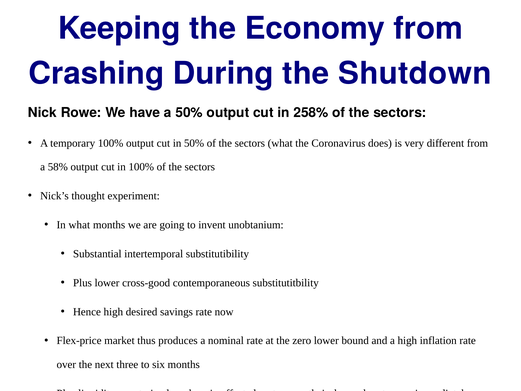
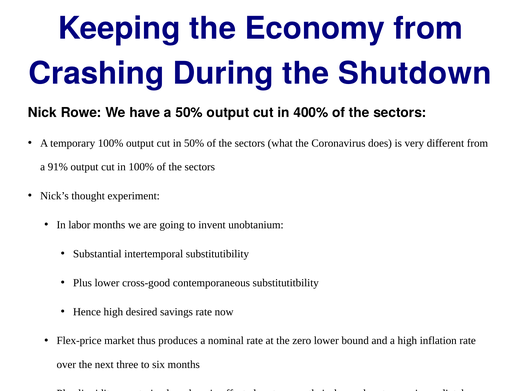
258%: 258% -> 400%
58%: 58% -> 91%
In what: what -> labor
